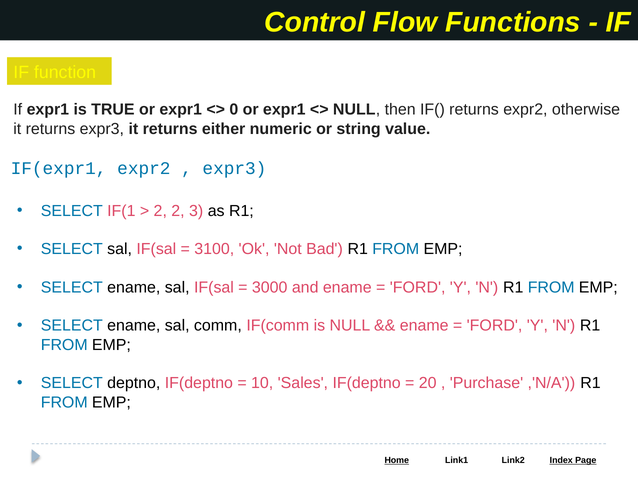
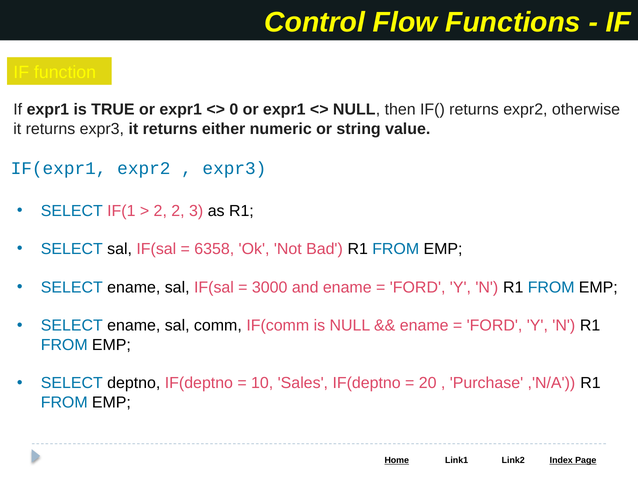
3100: 3100 -> 6358
